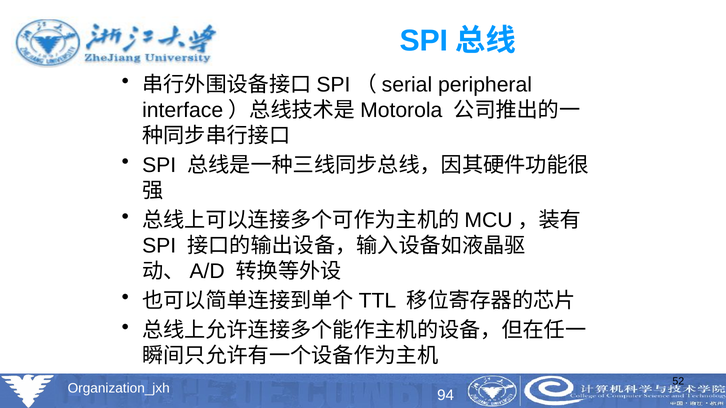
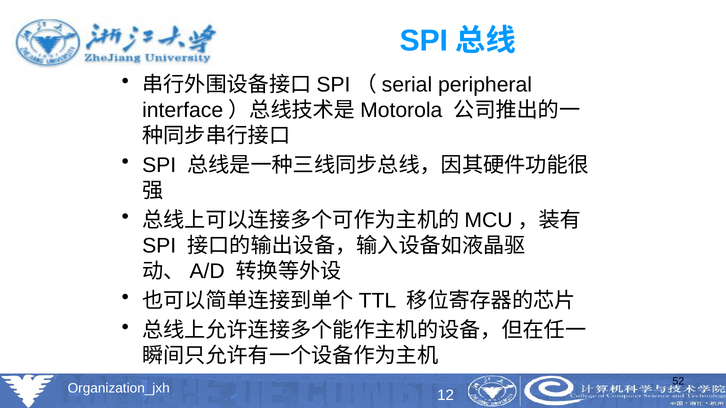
94: 94 -> 12
